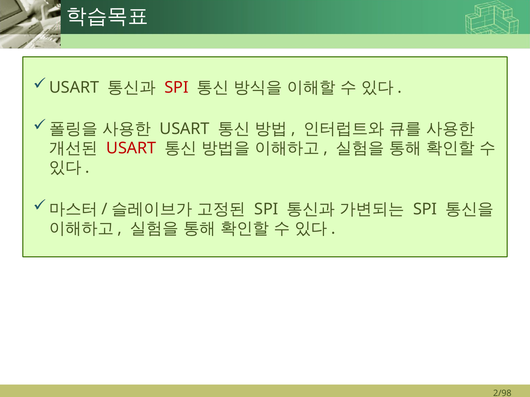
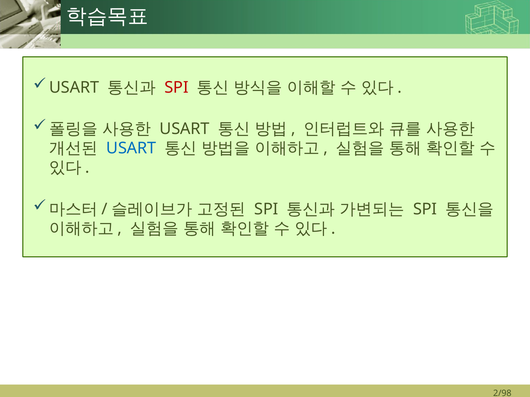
USART at (131, 148) colour: red -> blue
